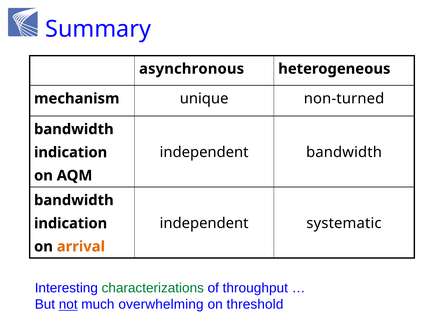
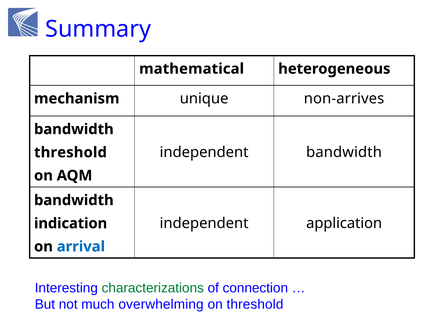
asynchronous: asynchronous -> mathematical
non-turned: non-turned -> non-arrives
indication at (71, 152): indication -> threshold
systematic: systematic -> application
arrival colour: orange -> blue
throughput: throughput -> connection
not underline: present -> none
